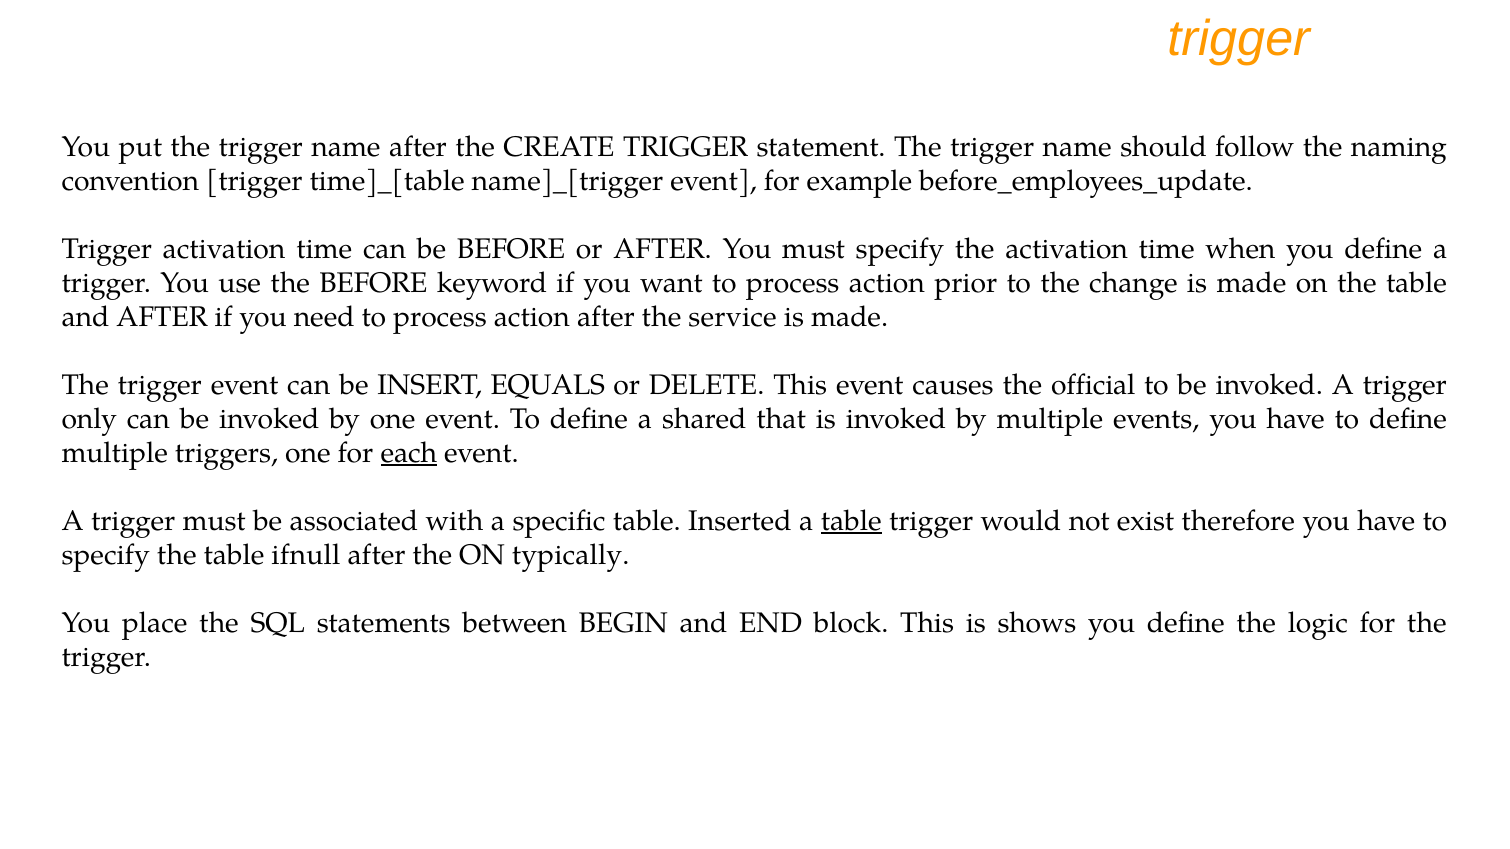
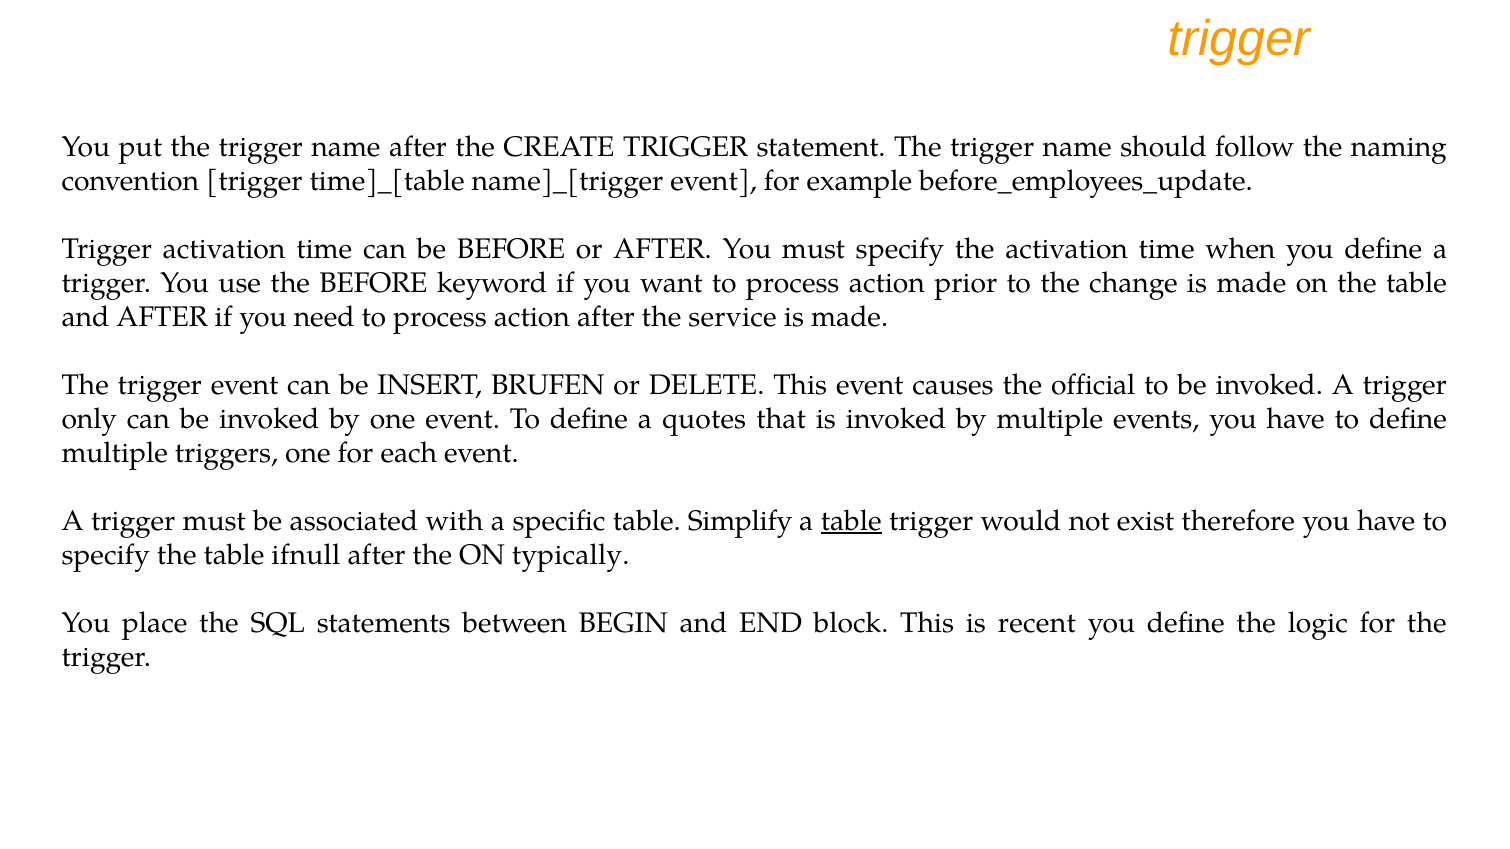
EQUALS: EQUALS -> BRUFEN
shared: shared -> quotes
each underline: present -> none
Inserted: Inserted -> Simplify
shows: shows -> recent
